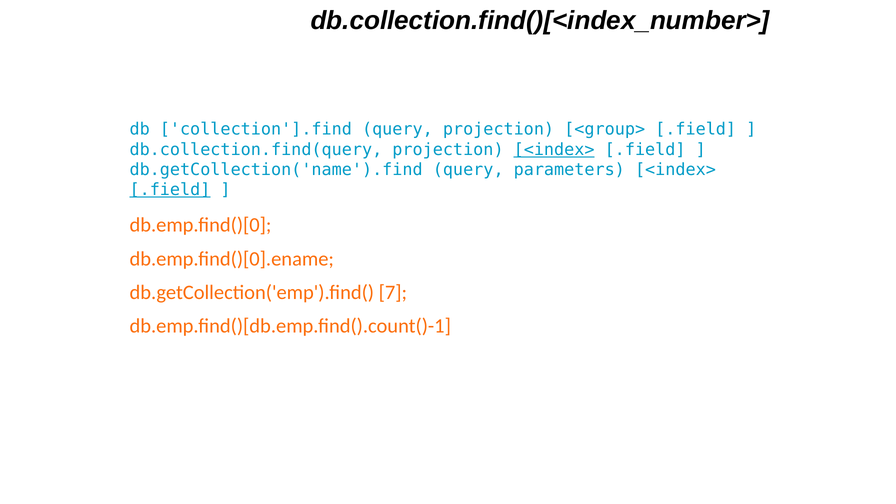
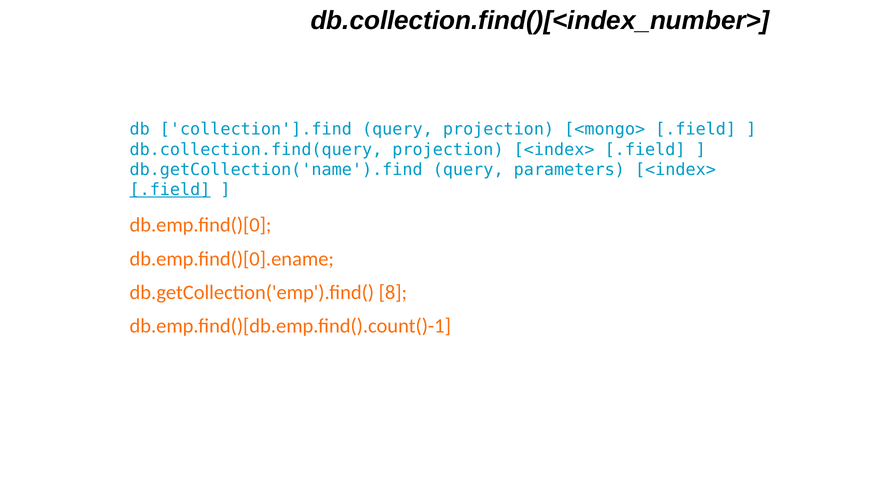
<group>: <group> -> <mongo>
<index> at (554, 150) underline: present -> none
7: 7 -> 8
